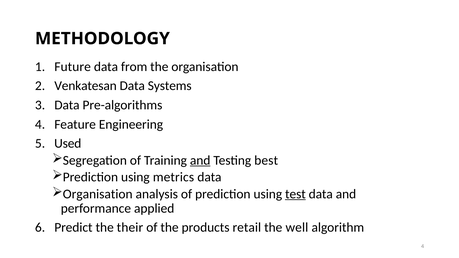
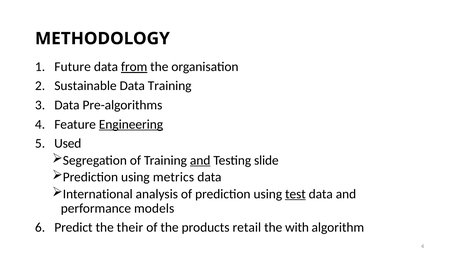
from underline: none -> present
Venkatesan: Venkatesan -> Sustainable
Data Systems: Systems -> Training
Engineering underline: none -> present
best: best -> slide
Organisation at (98, 194): Organisation -> International
applied: applied -> models
well: well -> with
